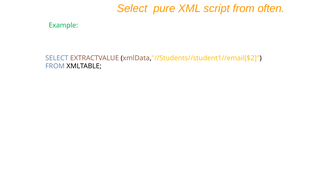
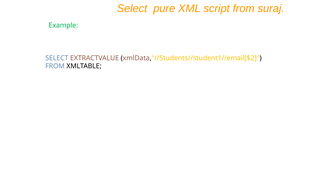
often: often -> suraj
